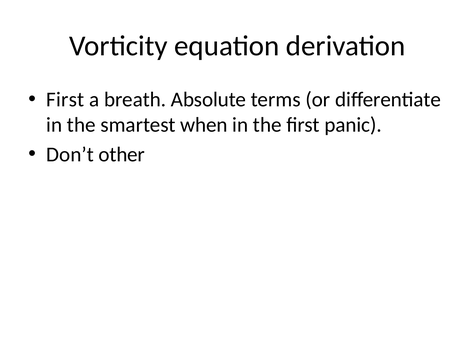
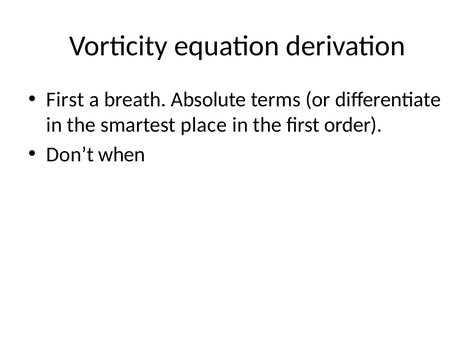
when: when -> place
panic: panic -> order
other: other -> when
